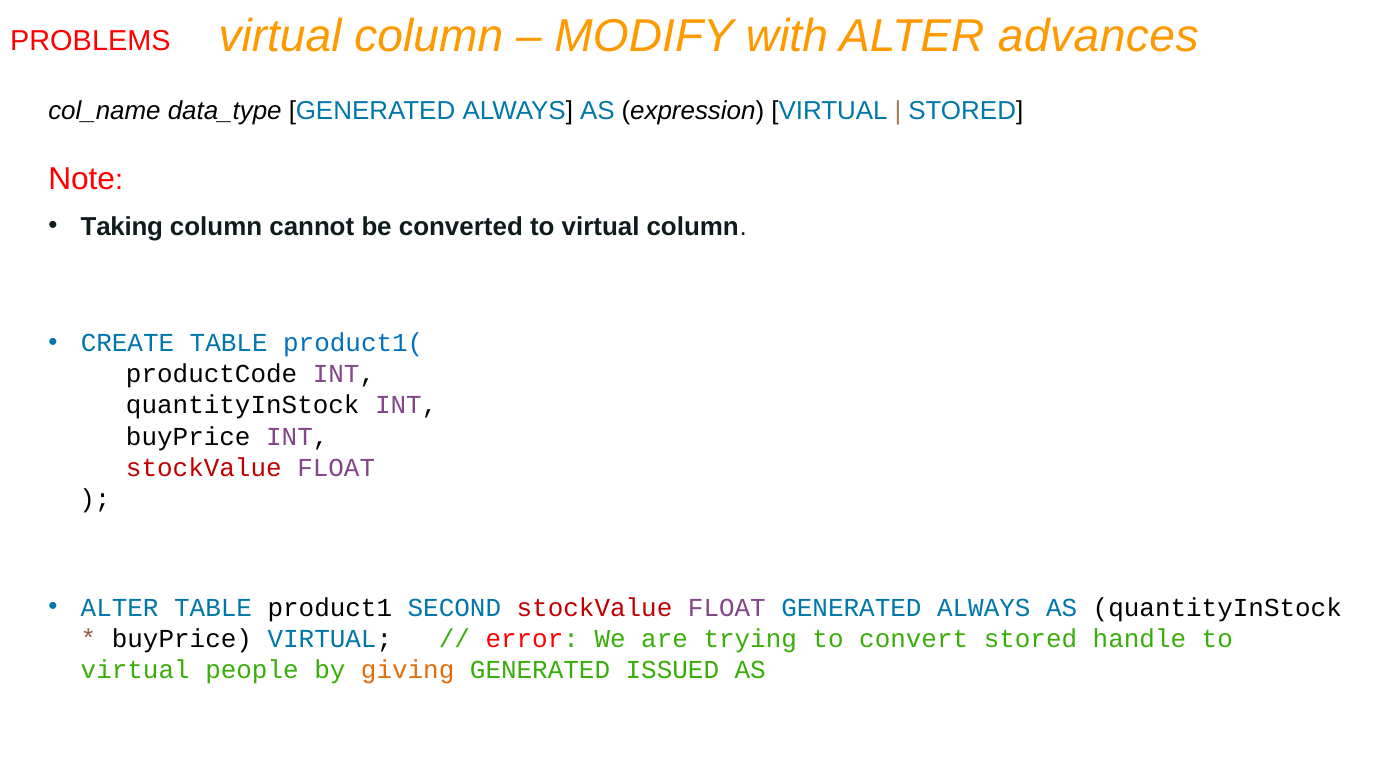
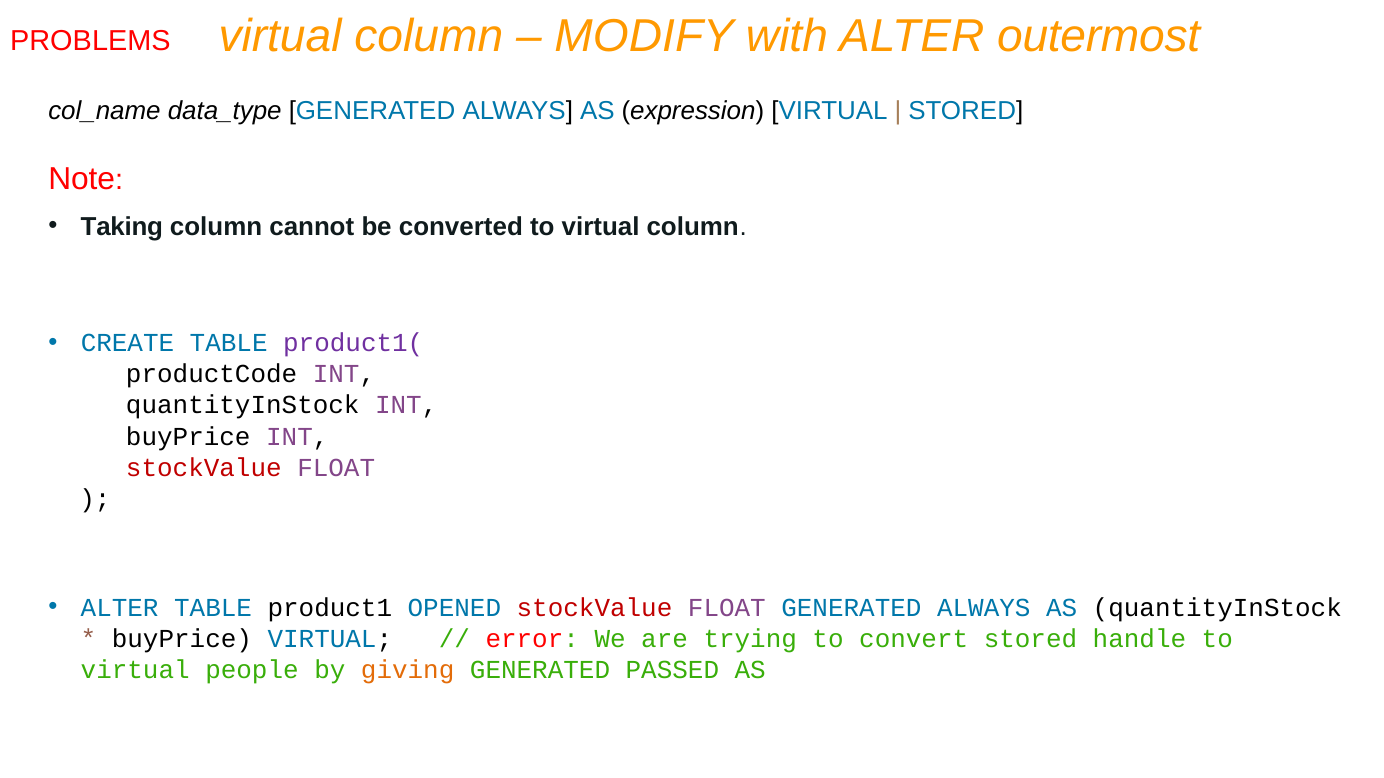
advances: advances -> outermost
product1( colour: blue -> purple
SECOND: SECOND -> OPENED
ISSUED: ISSUED -> PASSED
